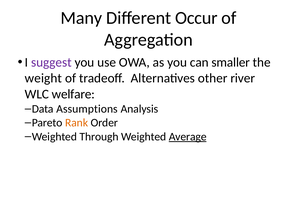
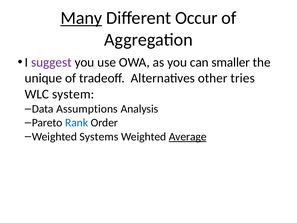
Many underline: none -> present
weight: weight -> unique
river: river -> tries
welfare: welfare -> system
Rank colour: orange -> blue
Through: Through -> Systems
